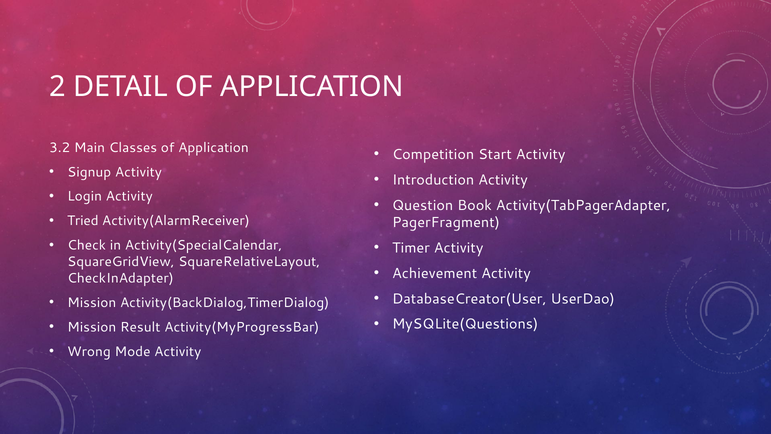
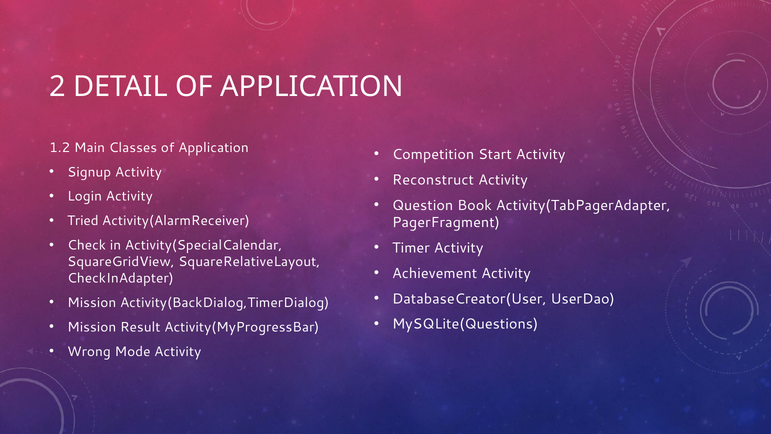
3.2: 3.2 -> 1.2
Introduction: Introduction -> Reconstruct
